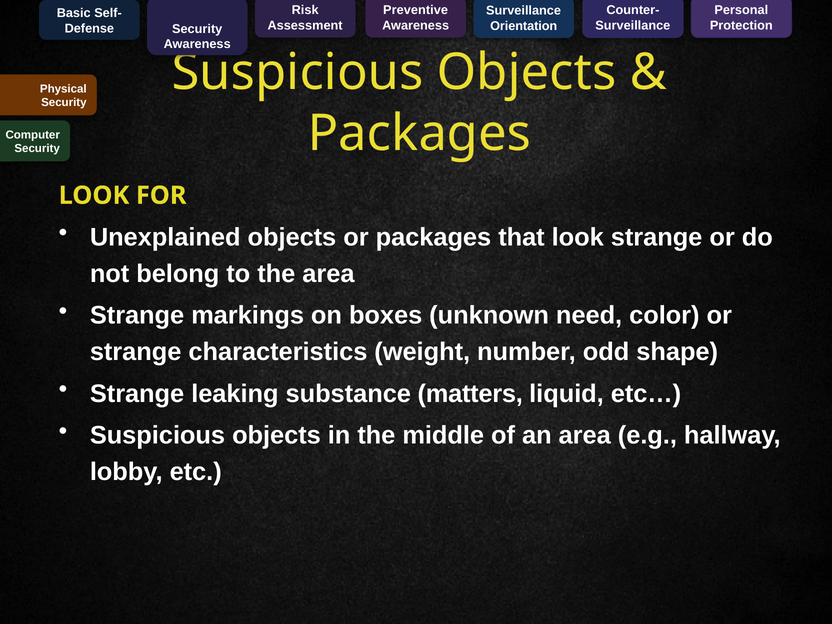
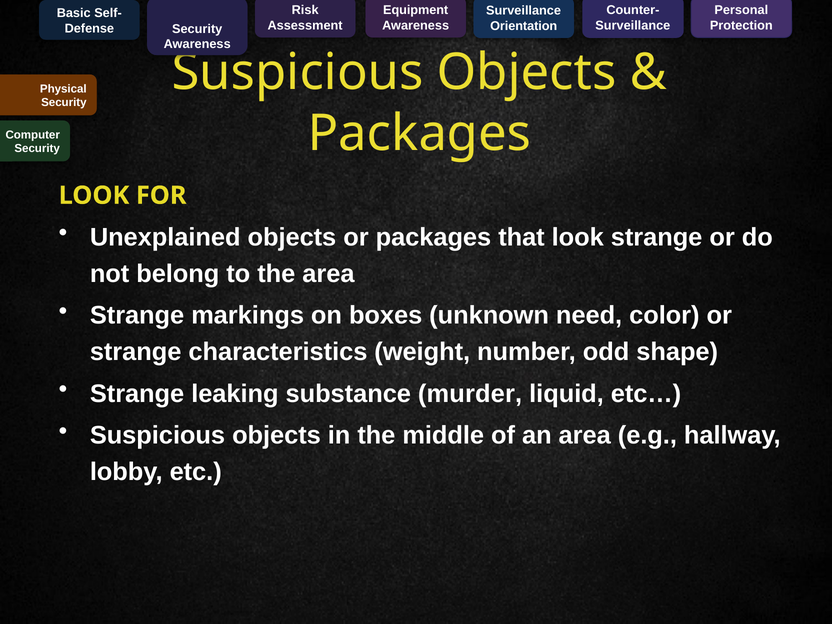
Preventive: Preventive -> Equipment
matters: matters -> murder
